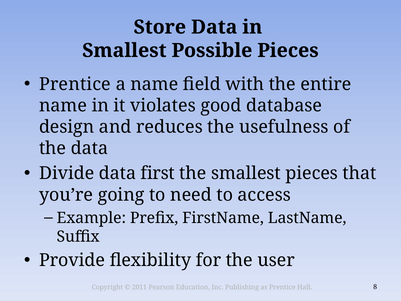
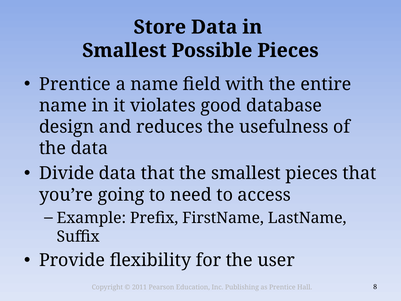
data first: first -> that
